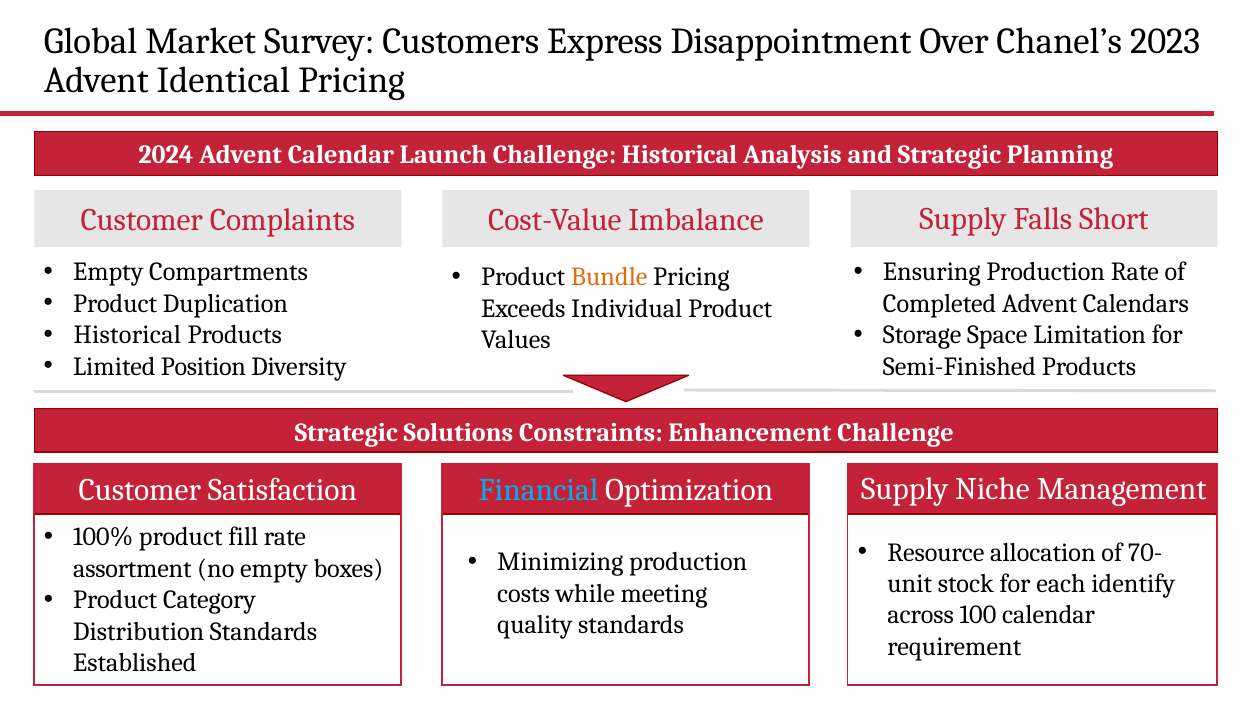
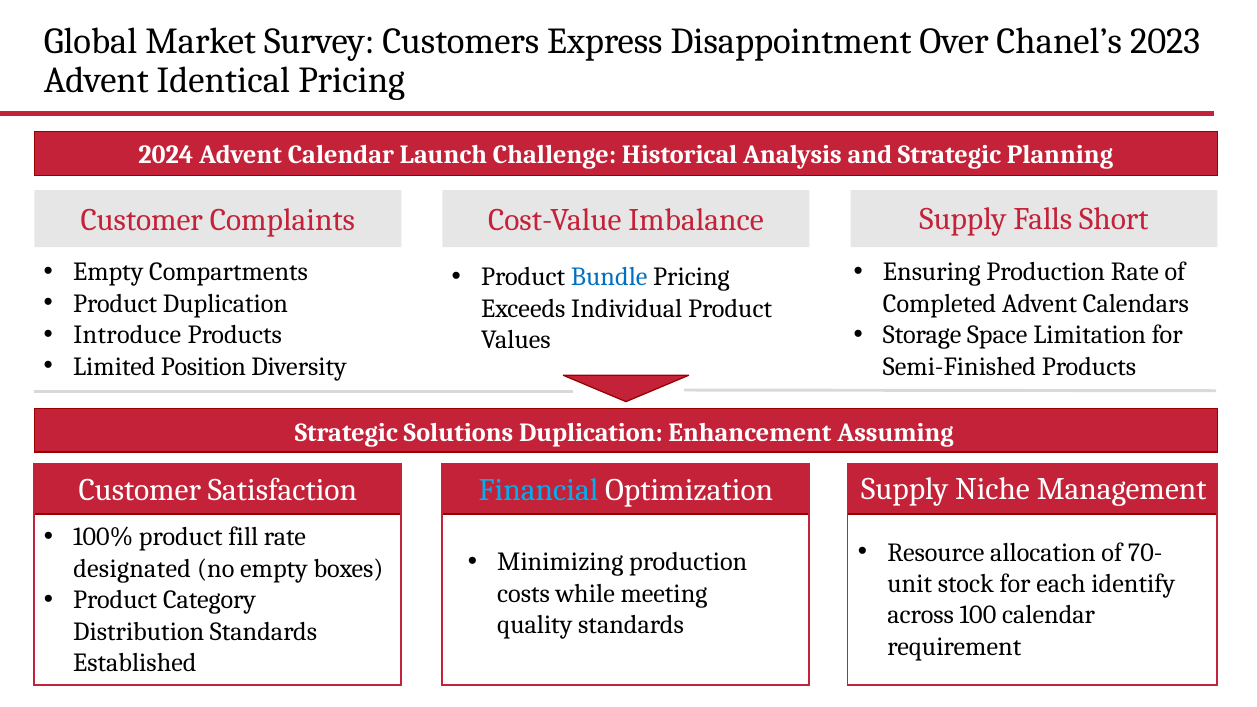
Bundle colour: orange -> blue
Historical at (127, 335): Historical -> Introduce
Solutions Constraints: Constraints -> Duplication
Enhancement Challenge: Challenge -> Assuming
assortment: assortment -> designated
